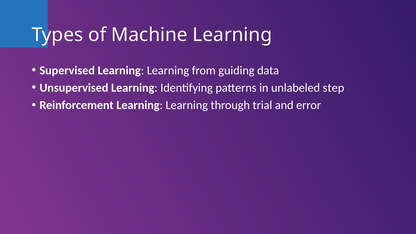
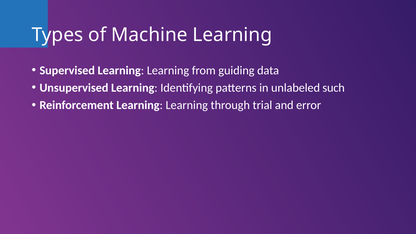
step: step -> such
